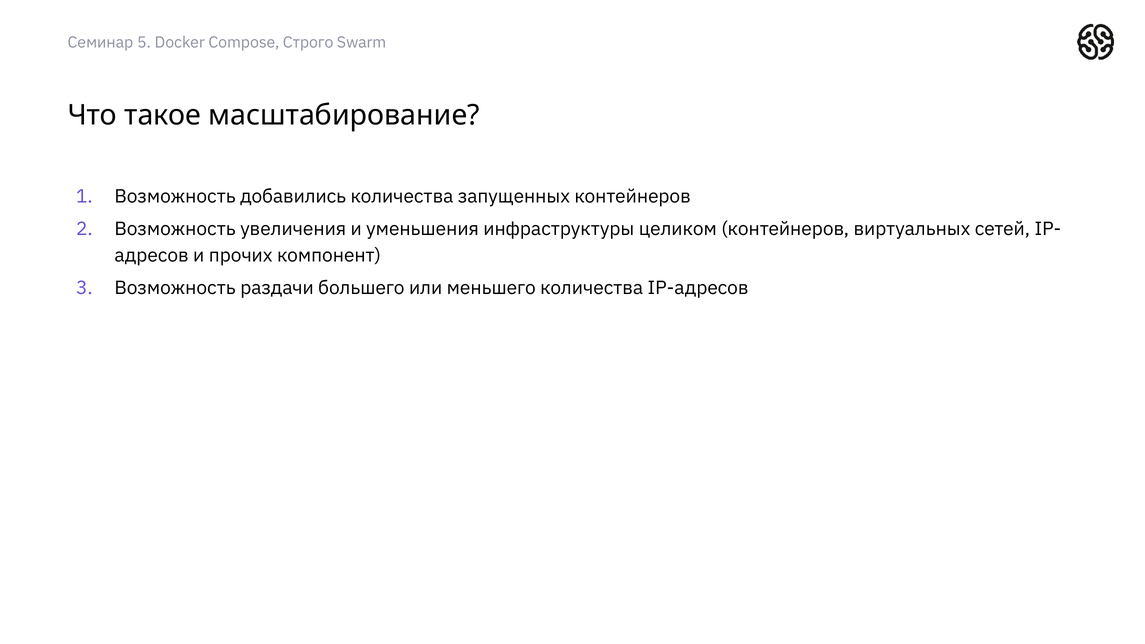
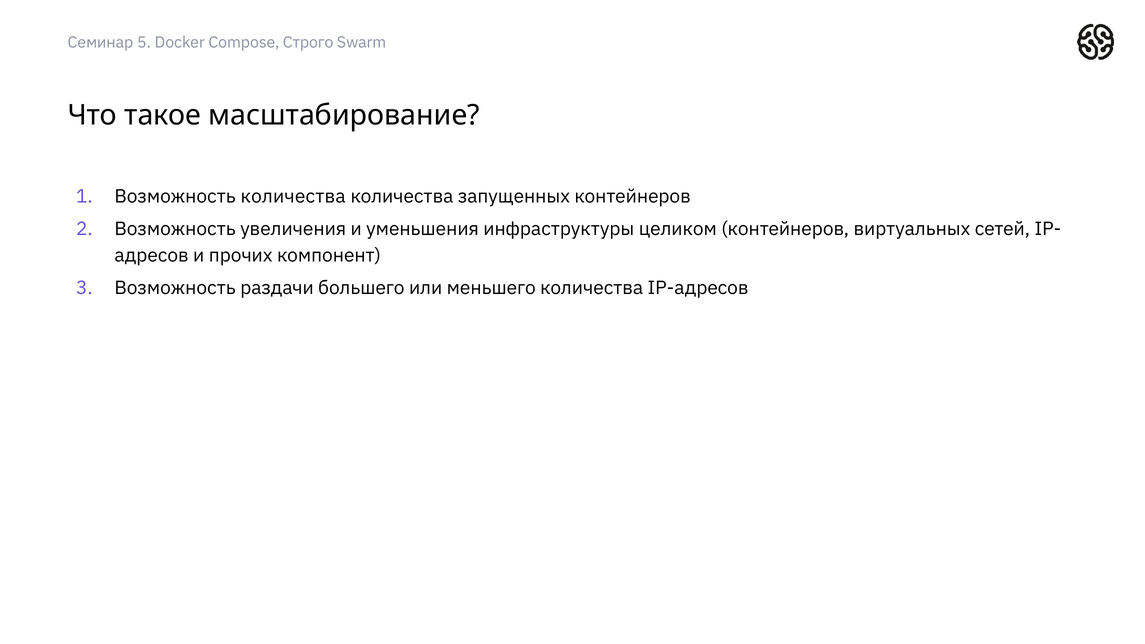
Возможность добавились: добавились -> количества
